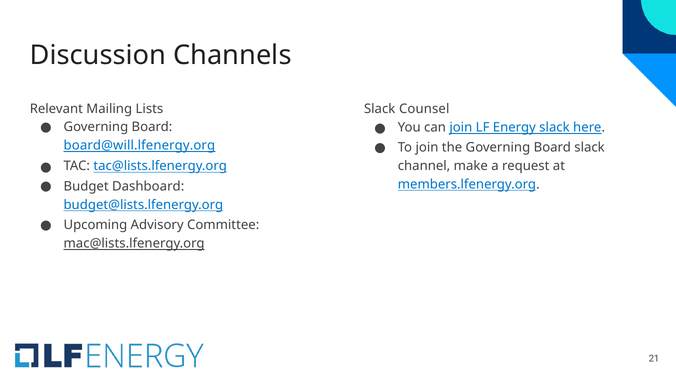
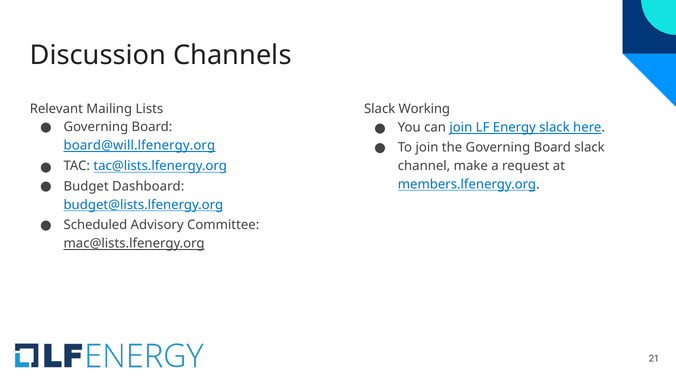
Counsel: Counsel -> Working
Upcoming: Upcoming -> Scheduled
